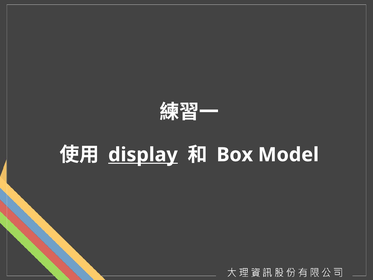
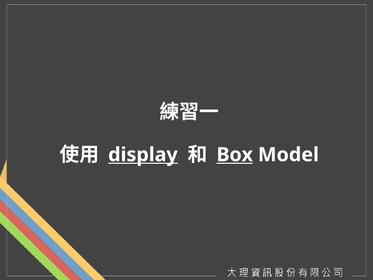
Box underline: none -> present
